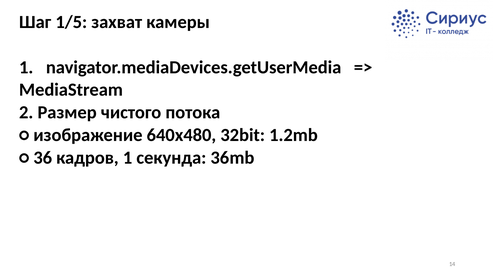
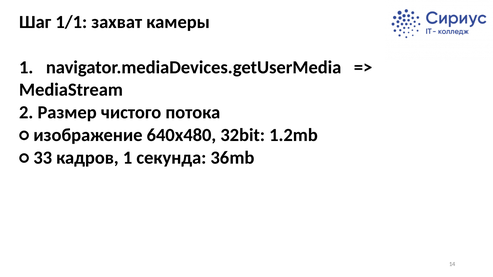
1/5: 1/5 -> 1/1
36: 36 -> 33
